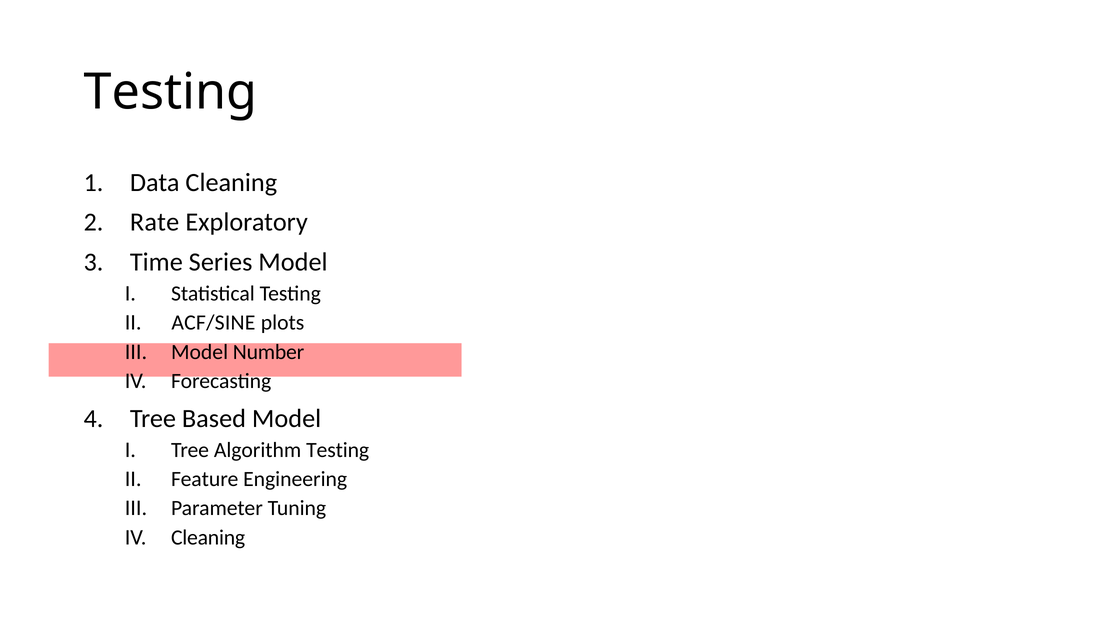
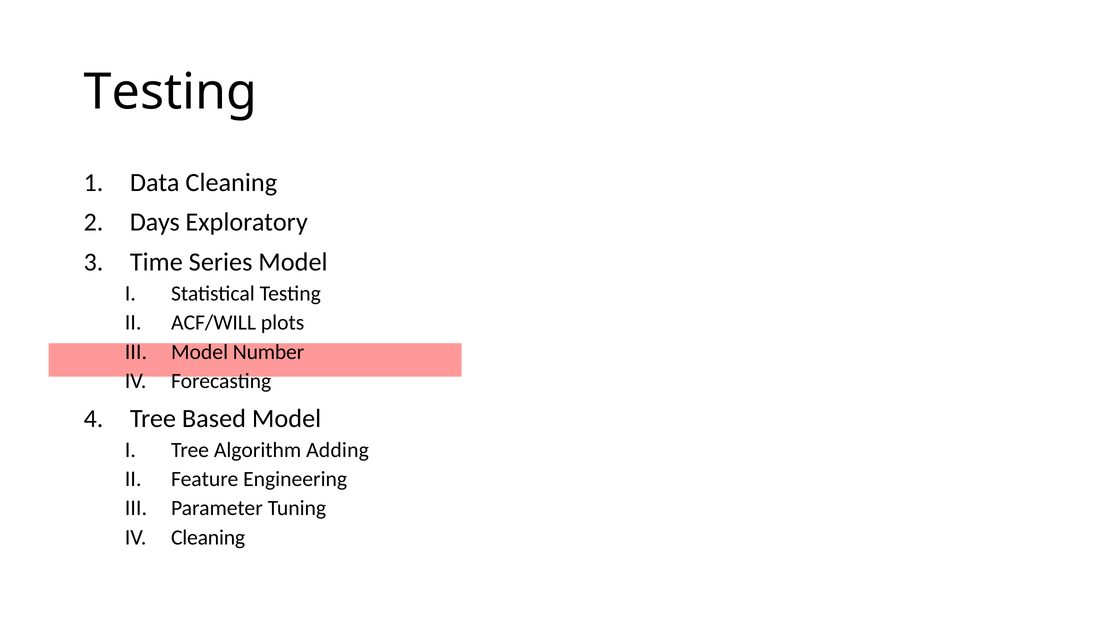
Rate: Rate -> Days
ACF/SINE: ACF/SINE -> ACF/WILL
Algorithm Testing: Testing -> Adding
